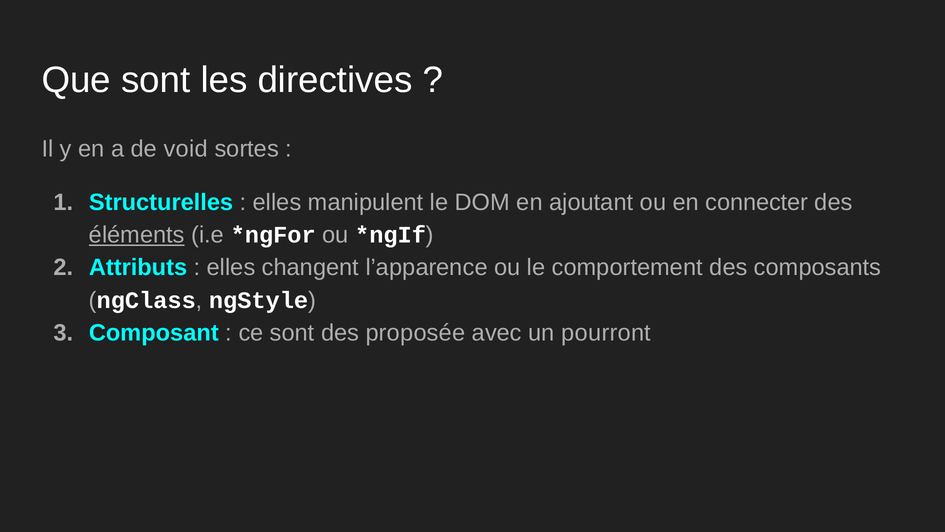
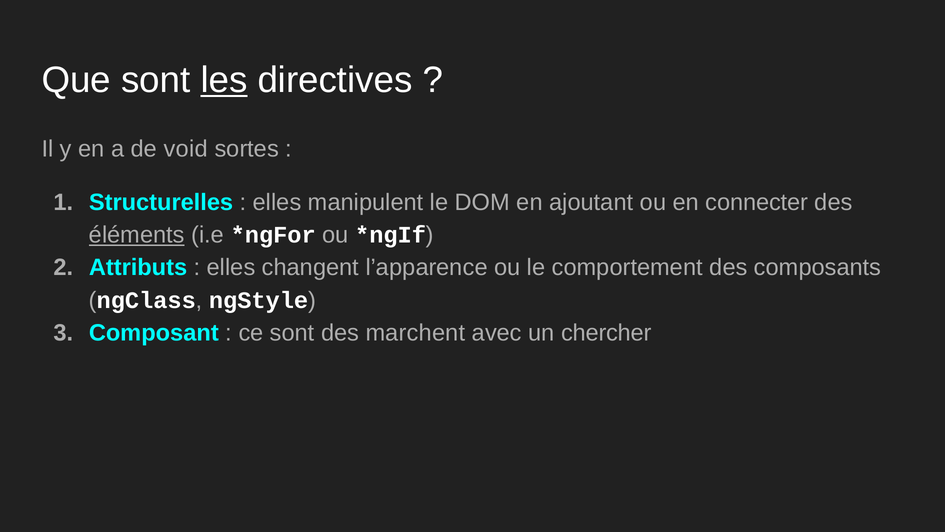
les underline: none -> present
proposée: proposée -> marchent
pourront: pourront -> chercher
